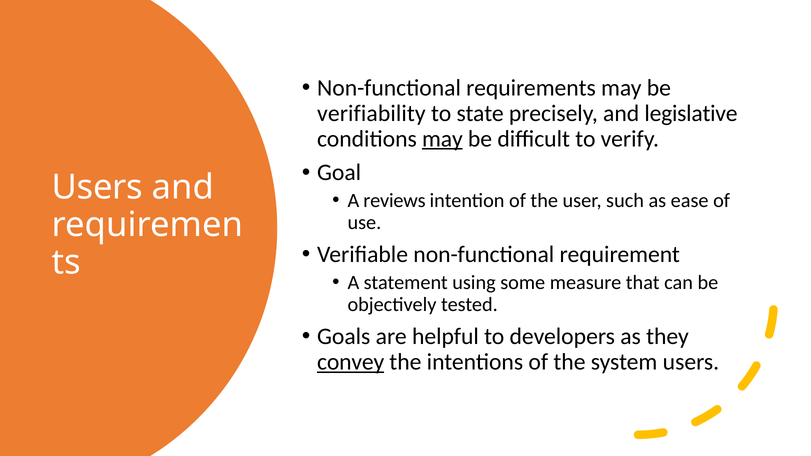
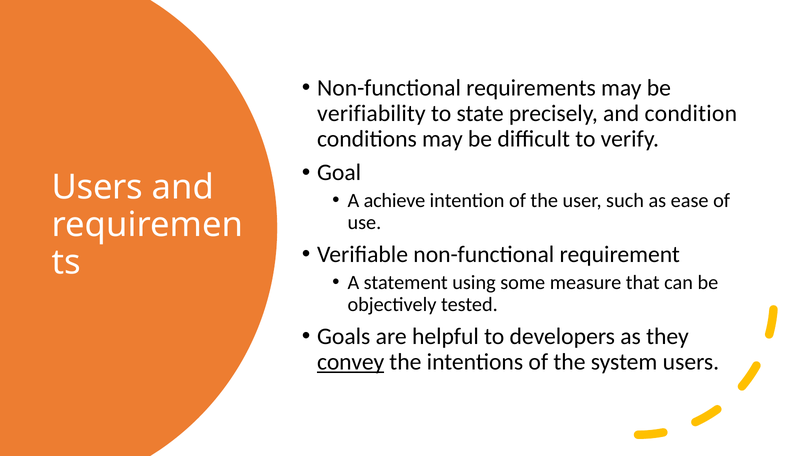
legislative: legislative -> condition
may at (442, 139) underline: present -> none
reviews: reviews -> achieve
